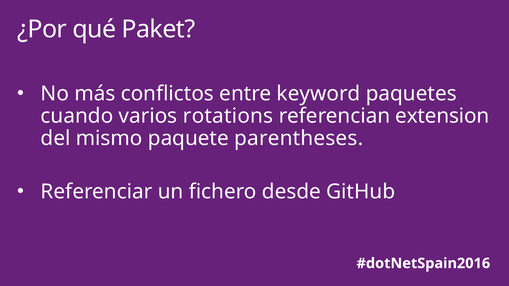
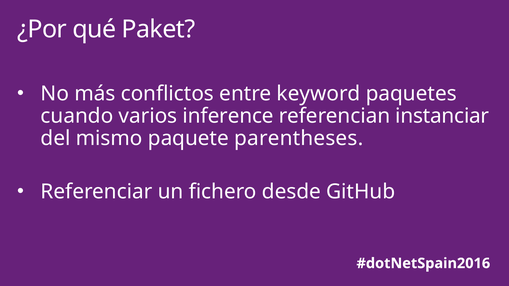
rotations: rotations -> inference
extension: extension -> instanciar
